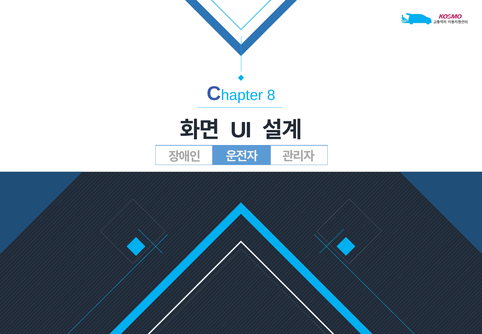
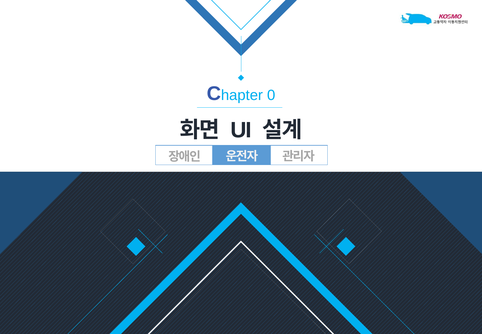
8: 8 -> 0
